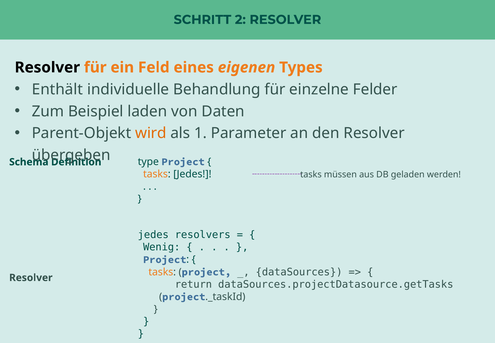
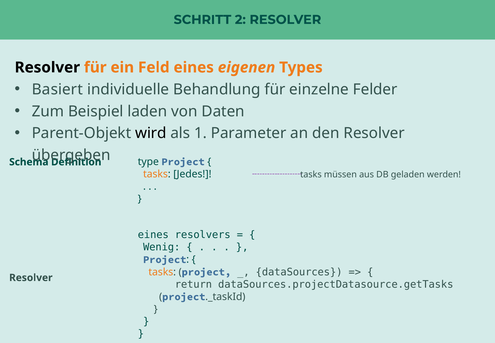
Enthält: Enthält -> Basiert
wird colour: orange -> black
jedes at (153, 235): jedes -> eines
